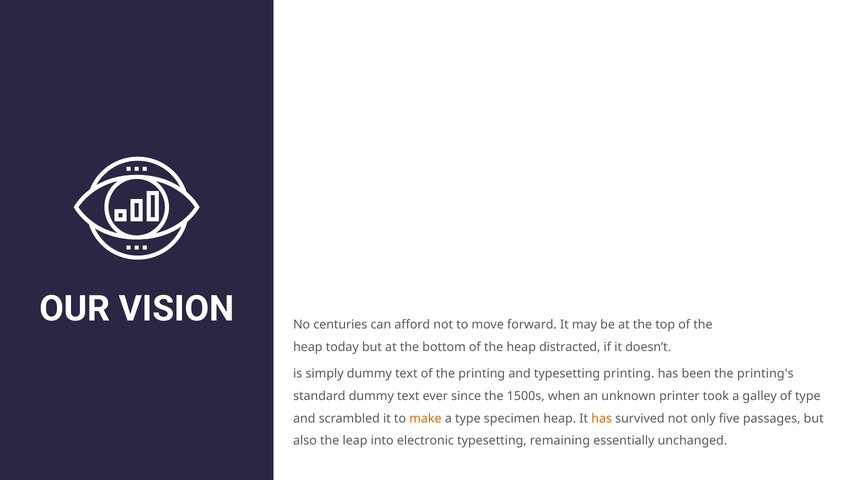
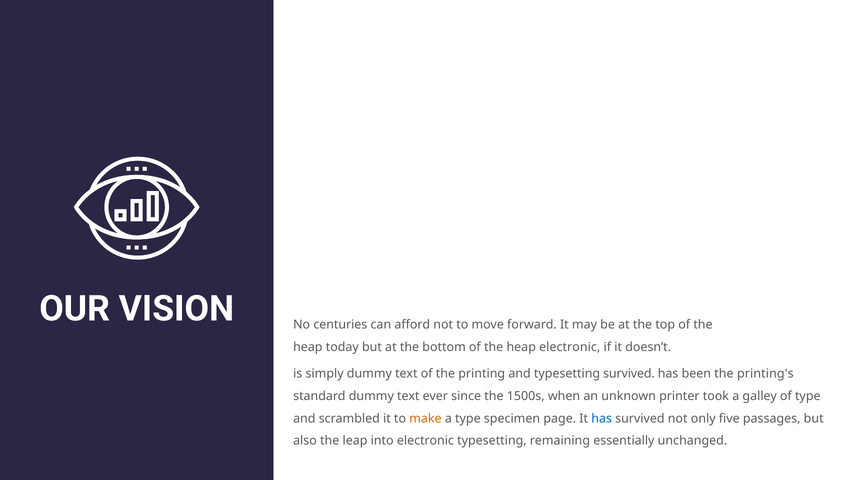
heap distracted: distracted -> electronic
typesetting printing: printing -> survived
specimen heap: heap -> page
has at (602, 418) colour: orange -> blue
